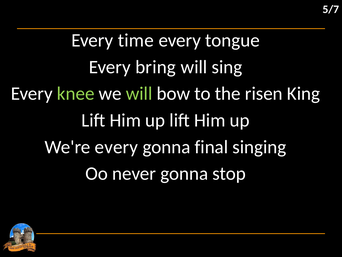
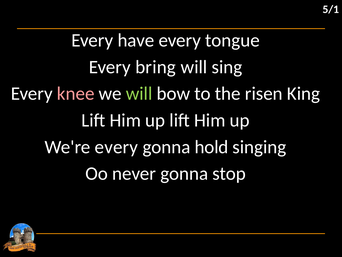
5/7: 5/7 -> 5/1
time: time -> have
knee colour: light green -> pink
final: final -> hold
